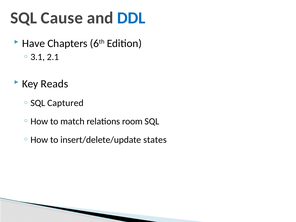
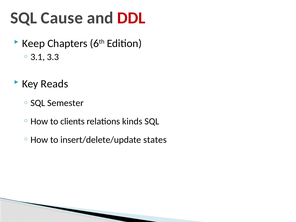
DDL colour: blue -> red
Have: Have -> Keep
2.1: 2.1 -> 3.3
Captured: Captured -> Semester
match: match -> clients
room: room -> kinds
